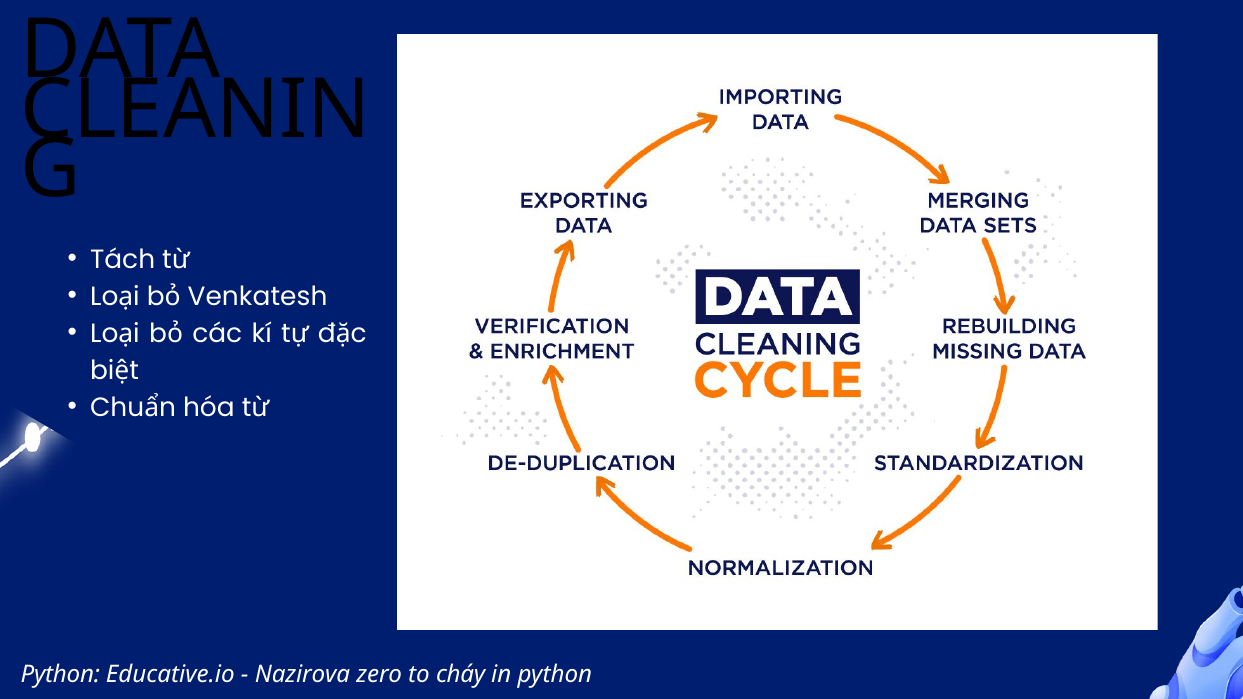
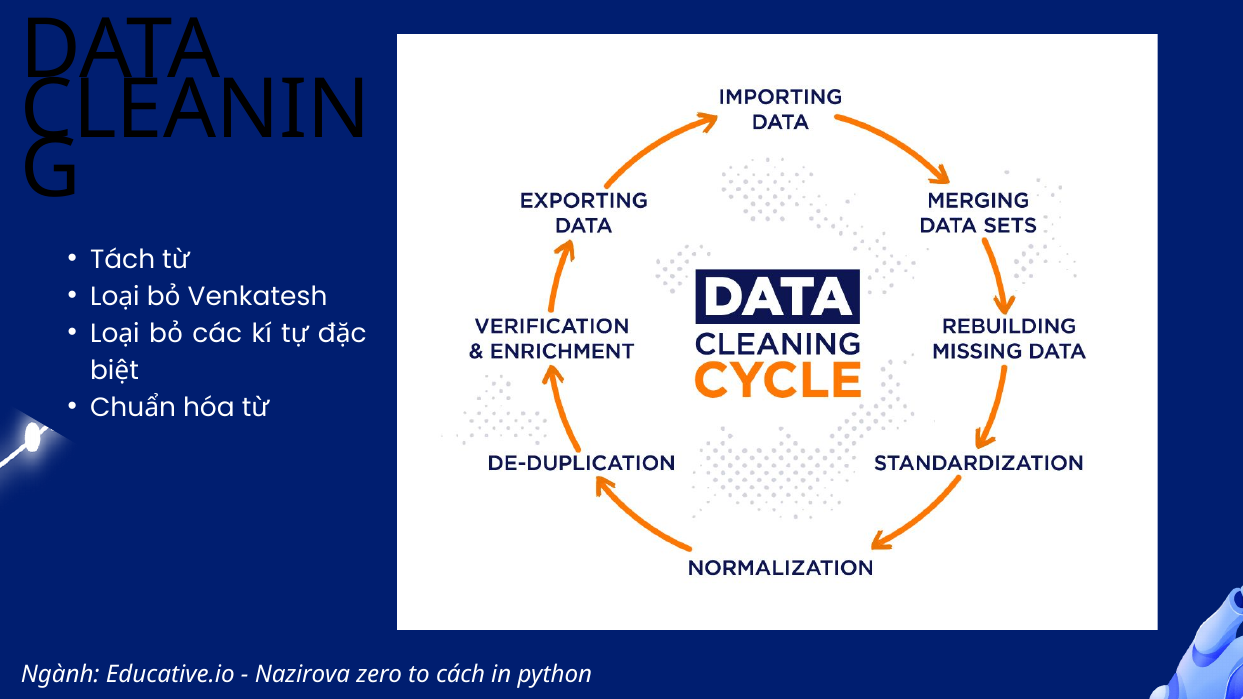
Python at (60, 674): Python -> Ngành
cháy: cháy -> cách
